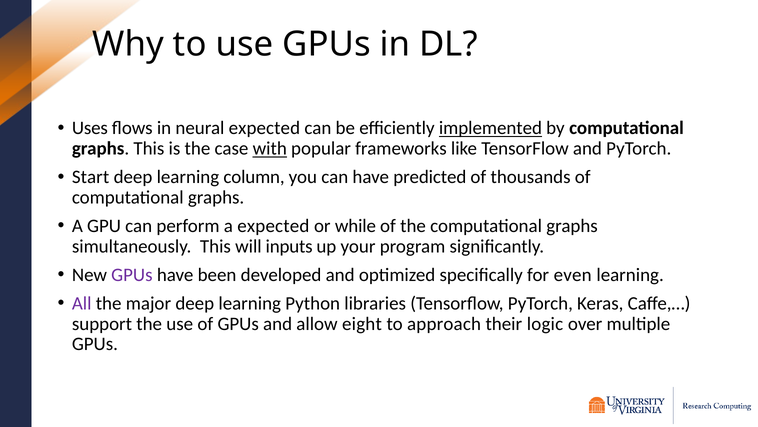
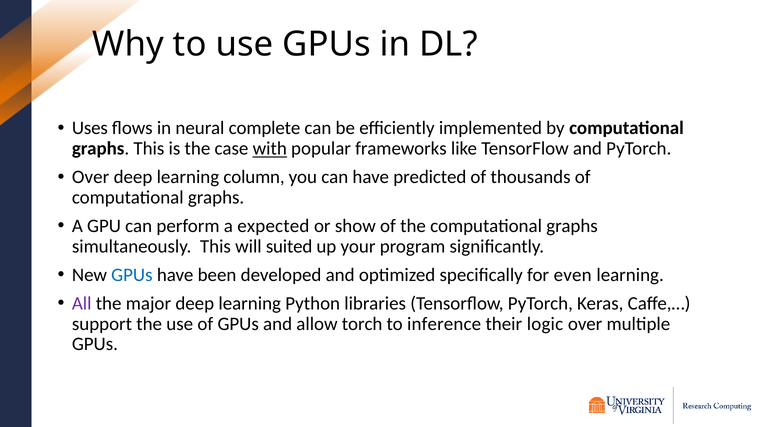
neural expected: expected -> complete
implemented underline: present -> none
Start at (91, 177): Start -> Over
while: while -> show
inputs: inputs -> suited
GPUs at (132, 274) colour: purple -> blue
eight: eight -> torch
approach: approach -> inference
